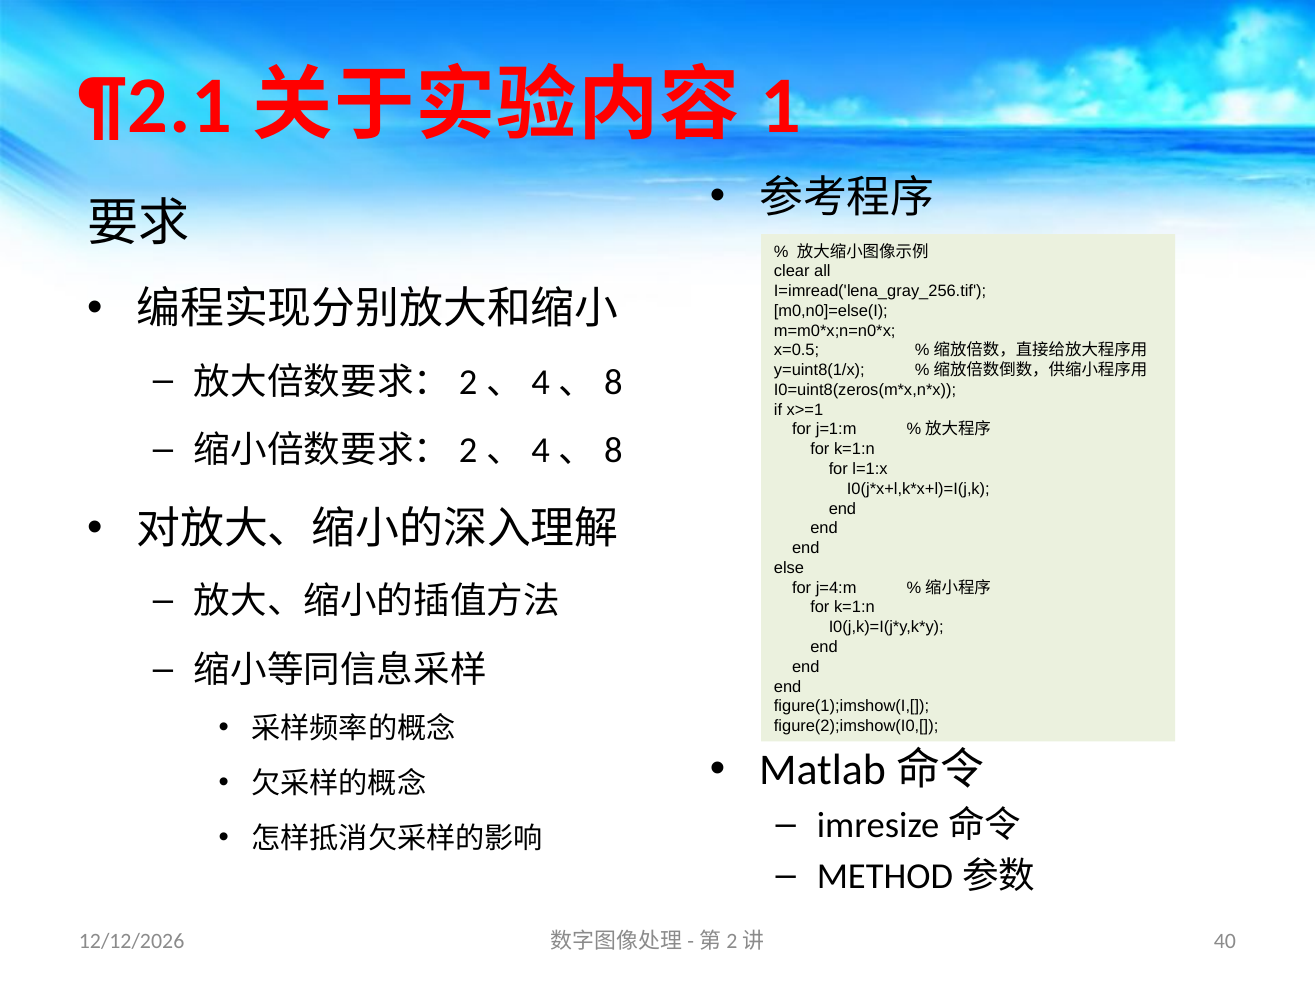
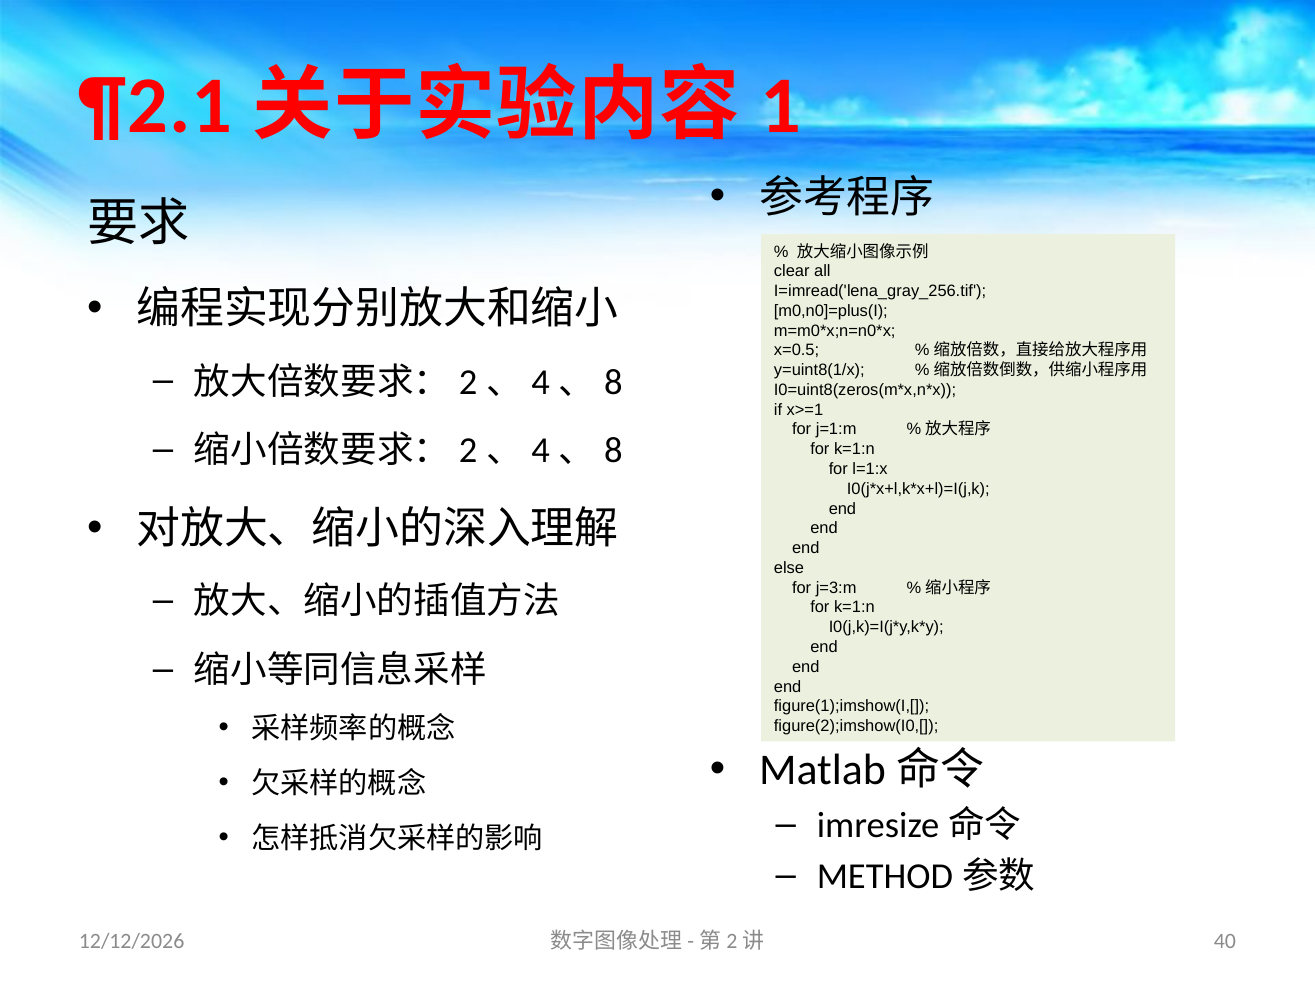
m0,n0]=else(I: m0,n0]=else(I -> m0,n0]=plus(I
j=4:m: j=4:m -> j=3:m
